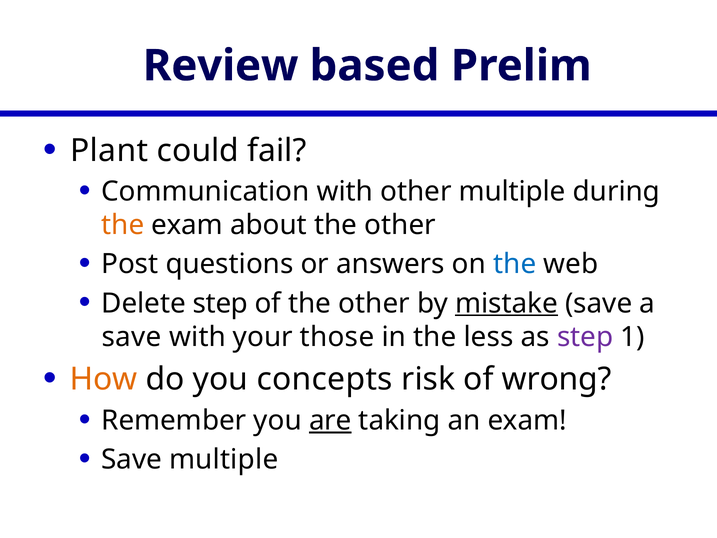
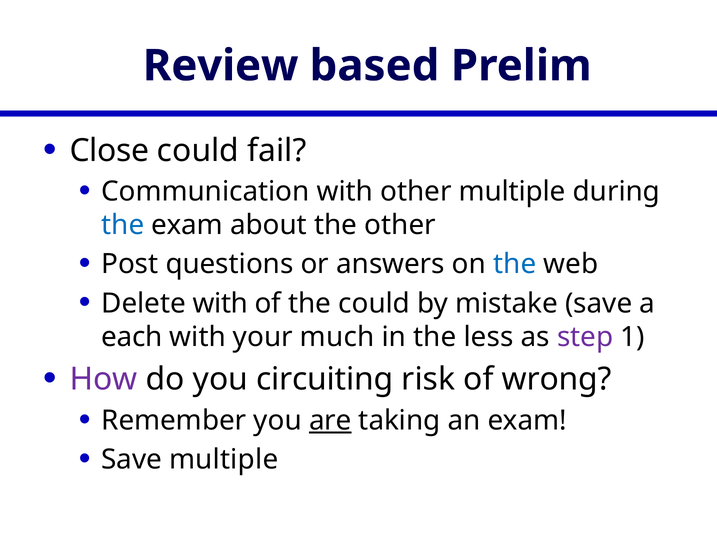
Plant: Plant -> Close
the at (123, 225) colour: orange -> blue
Delete step: step -> with
of the other: other -> could
mistake underline: present -> none
save at (132, 337): save -> each
those: those -> much
How colour: orange -> purple
concepts: concepts -> circuiting
